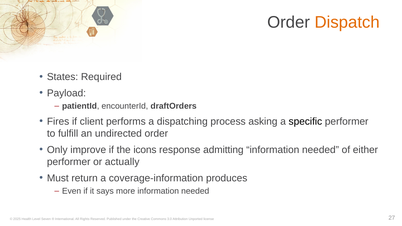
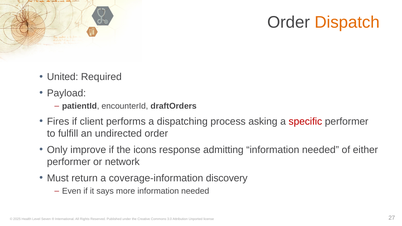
States: States -> United
specific colour: black -> red
actually: actually -> network
produces: produces -> discovery
